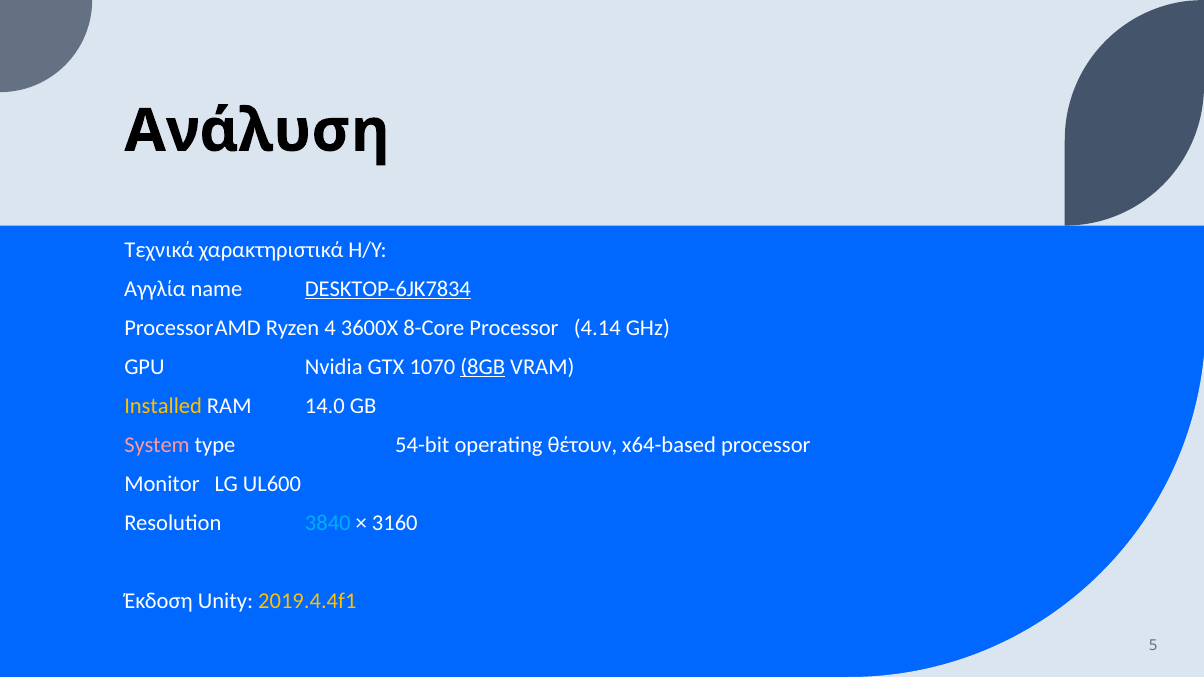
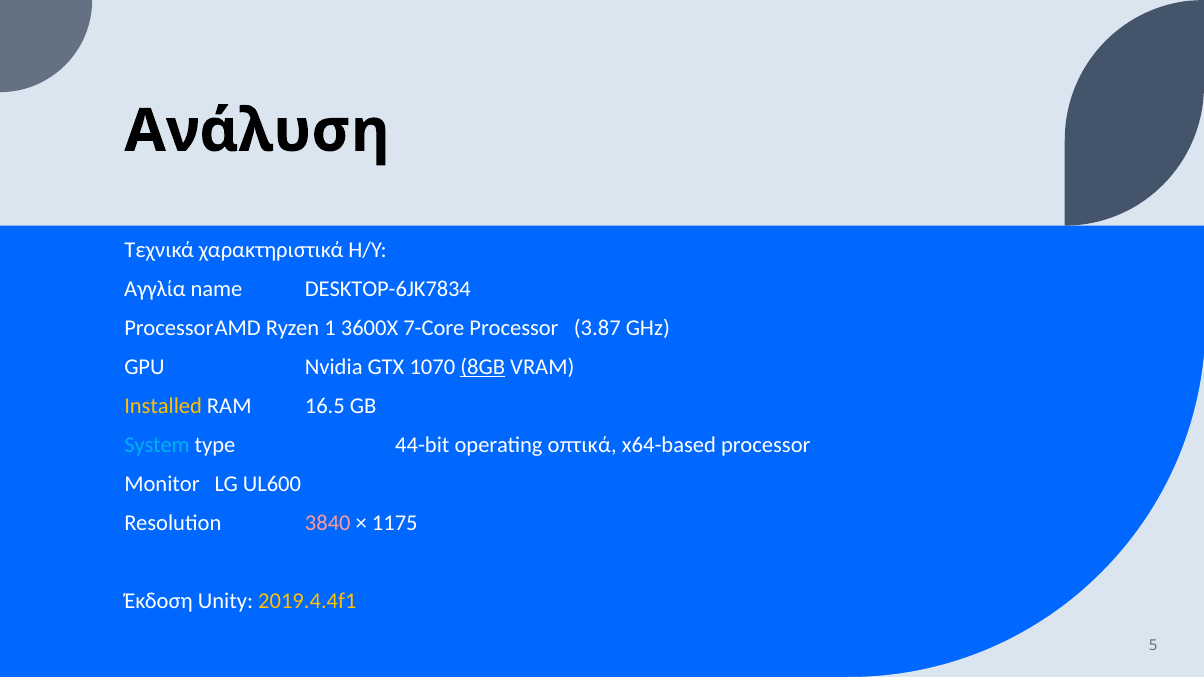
DESKTOP-6JK7834 underline: present -> none
4: 4 -> 1
8-Core: 8-Core -> 7-Core
4.14: 4.14 -> 3.87
14.0: 14.0 -> 16.5
System colour: pink -> light blue
54-bit: 54-bit -> 44-bit
θέτουν: θέτουν -> οπτικά
3840 colour: light blue -> pink
3160: 3160 -> 1175
